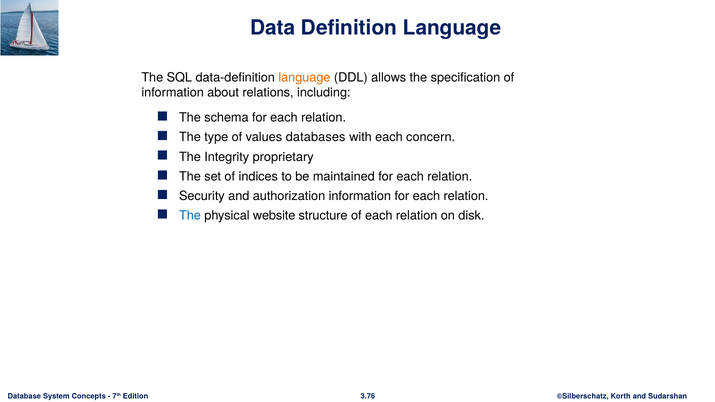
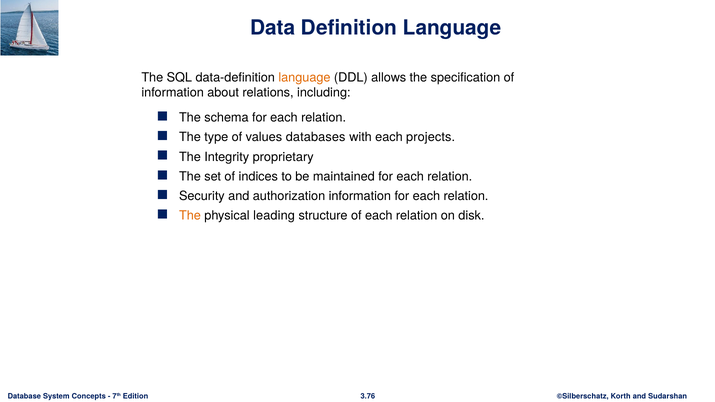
concern: concern -> projects
The at (190, 216) colour: blue -> orange
website: website -> leading
